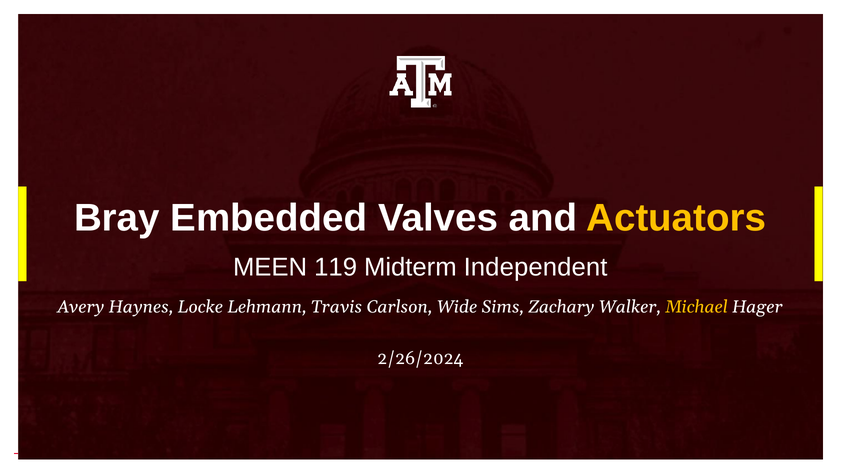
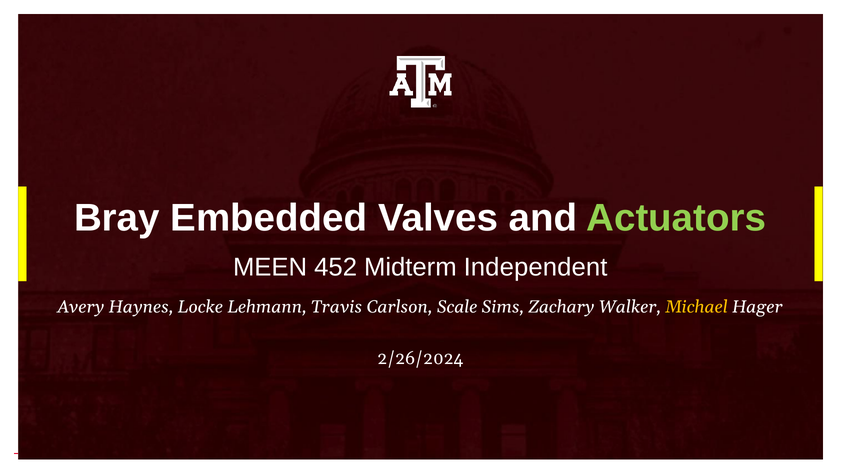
Actuators colour: yellow -> light green
119: 119 -> 452
Wide: Wide -> Scale
